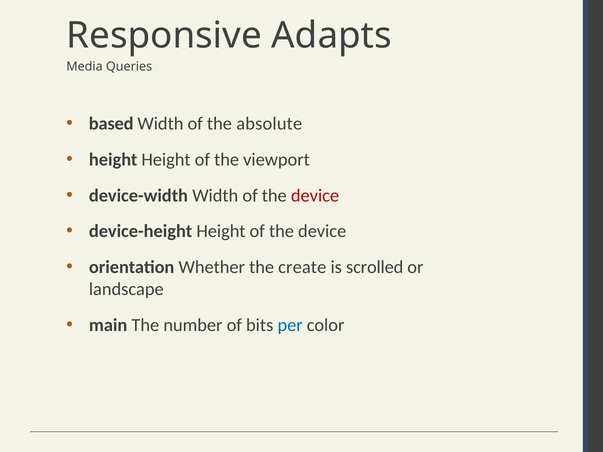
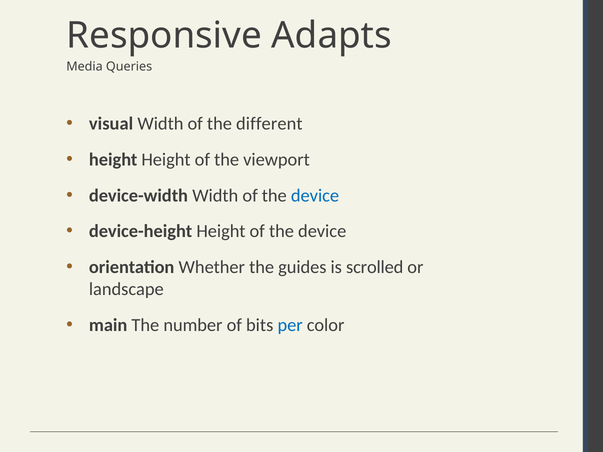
based: based -> visual
absolute: absolute -> different
device at (315, 196) colour: red -> blue
create: create -> guides
